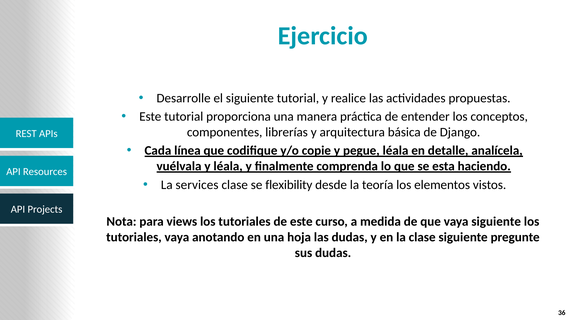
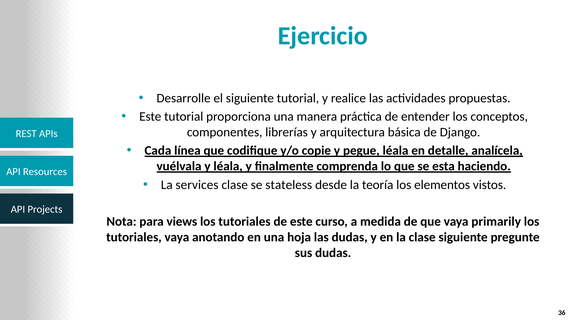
flexibility: flexibility -> stateless
vaya siguiente: siguiente -> primarily
